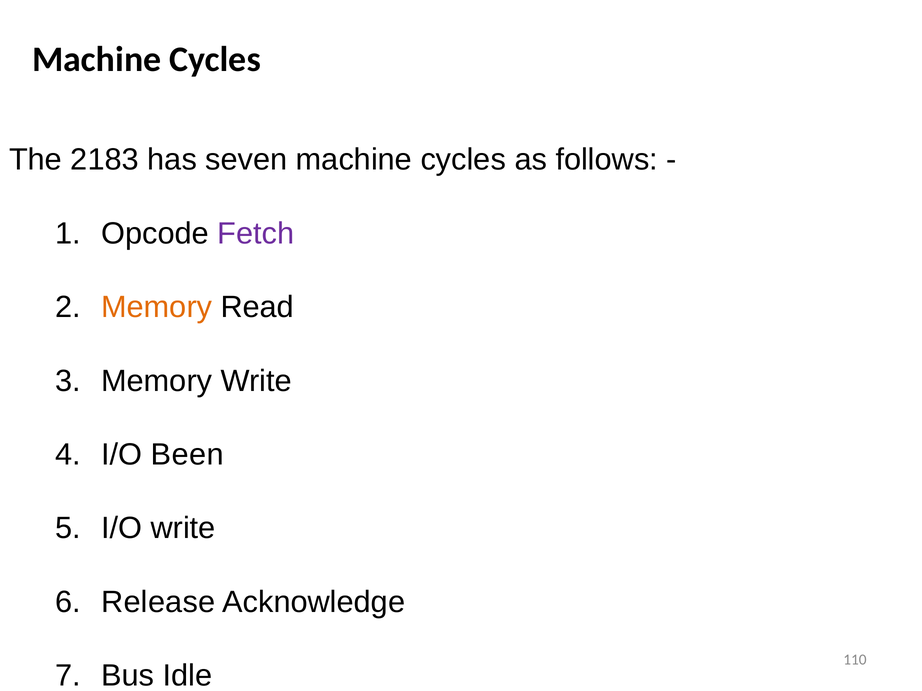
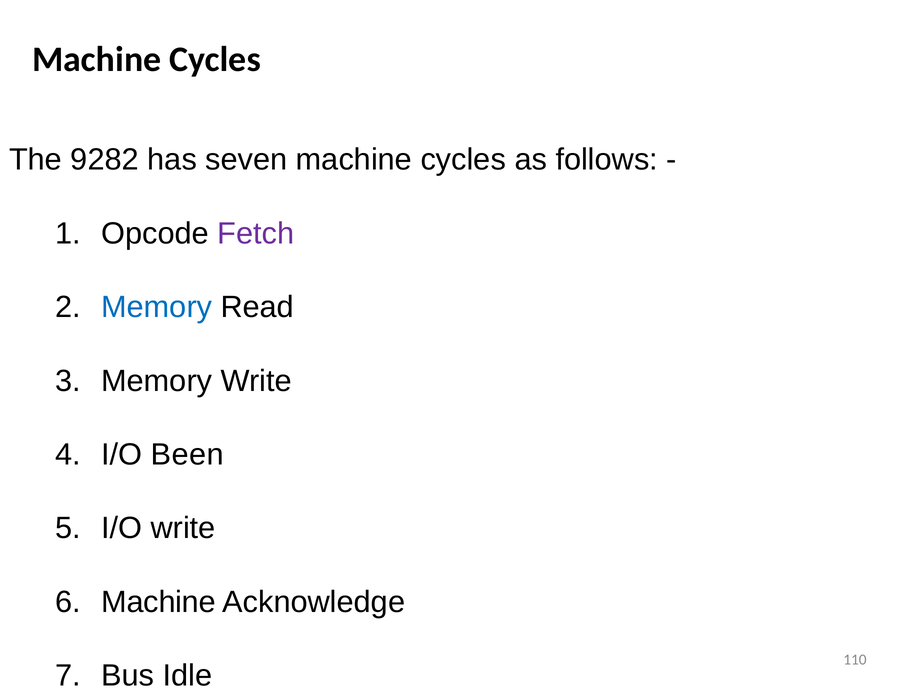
2183: 2183 -> 9282
Memory at (157, 307) colour: orange -> blue
Release at (158, 602): Release -> Machine
